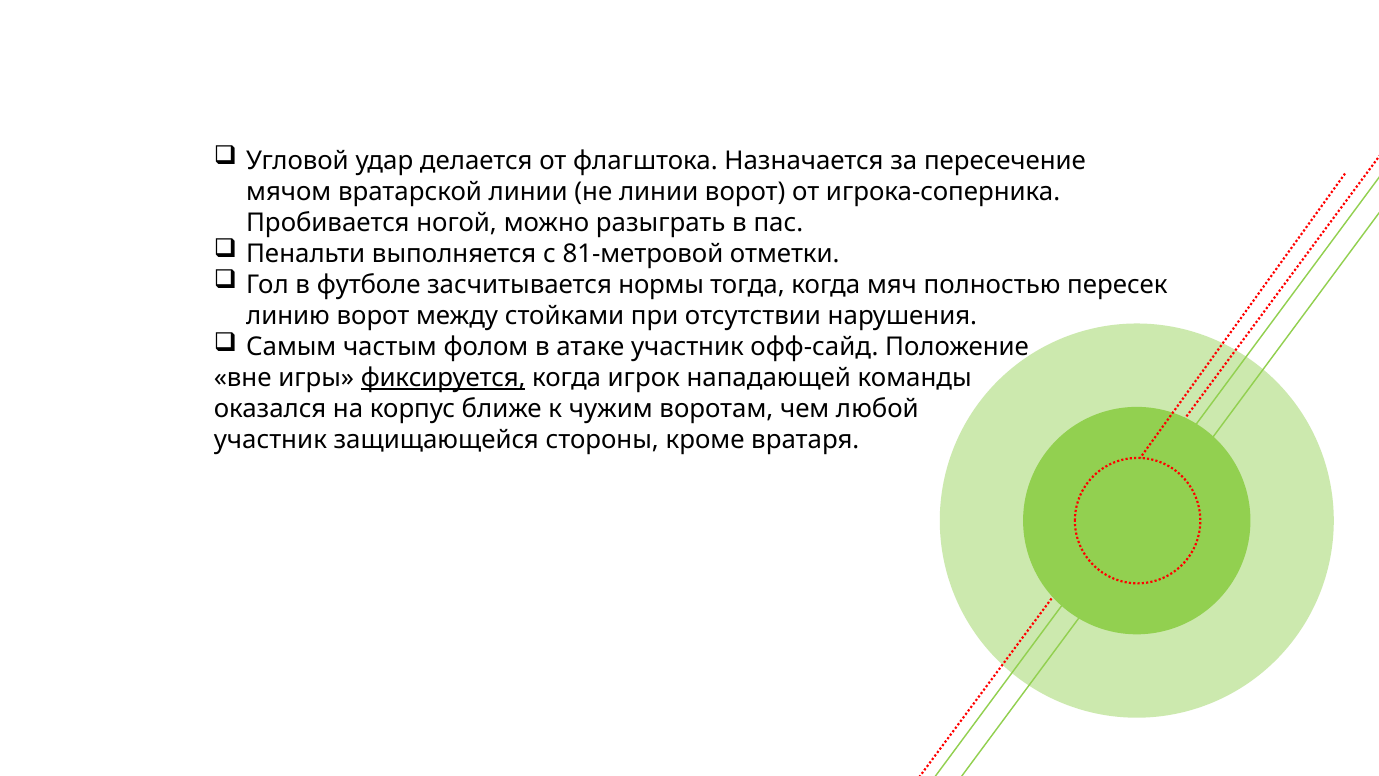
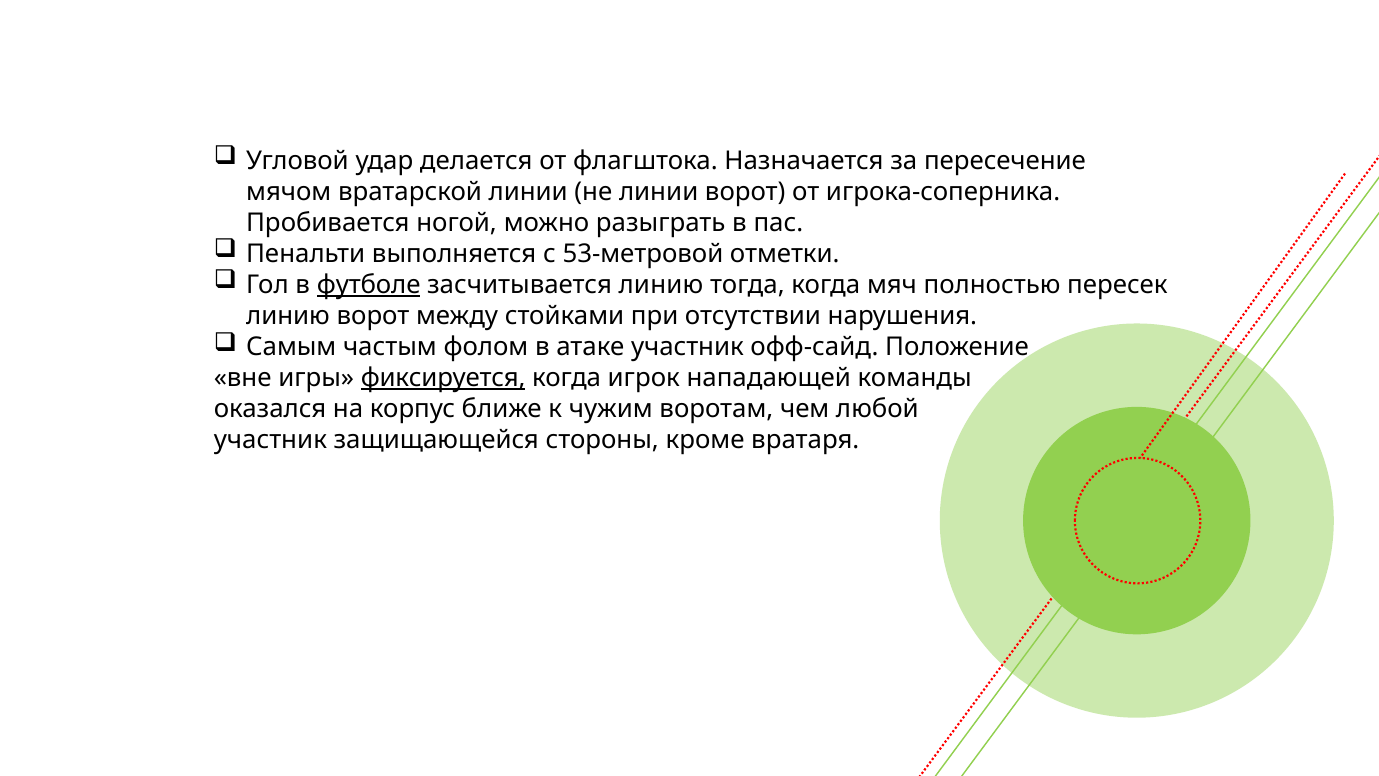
81-метровой: 81-метровой -> 53-метровой
футболе underline: none -> present
засчитывается нормы: нормы -> линию
